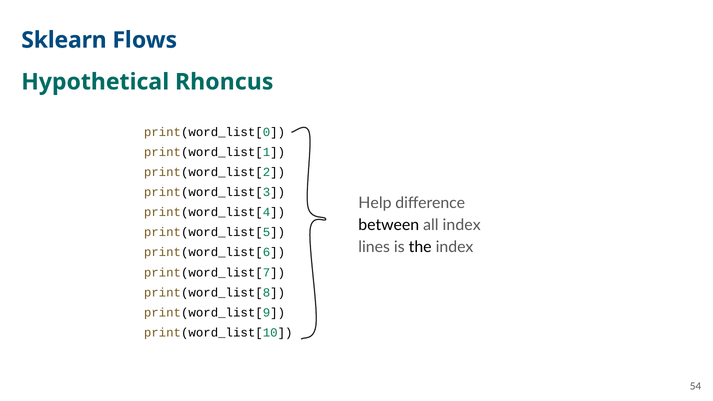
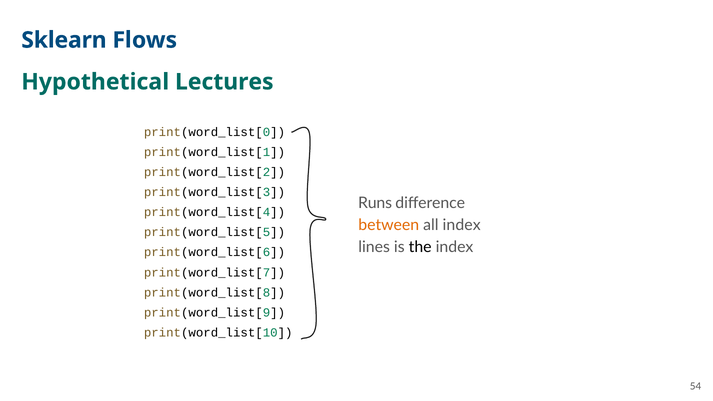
Rhoncus: Rhoncus -> Lectures
Help: Help -> Runs
between colour: black -> orange
